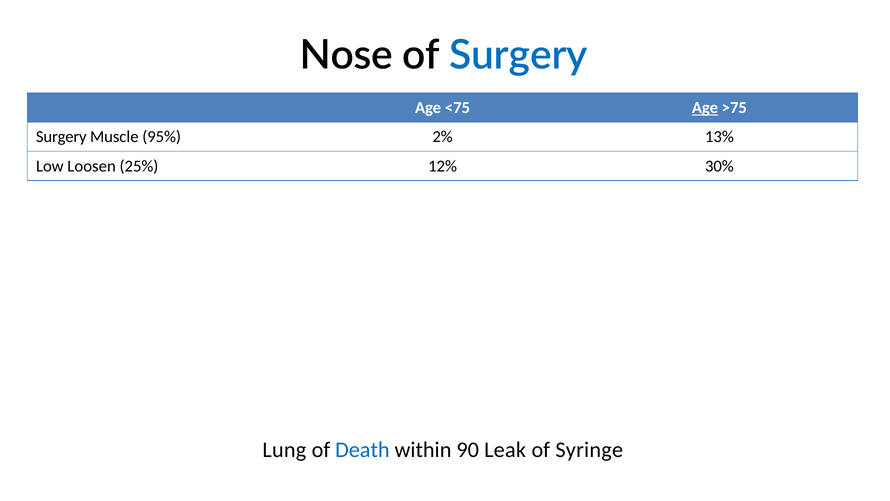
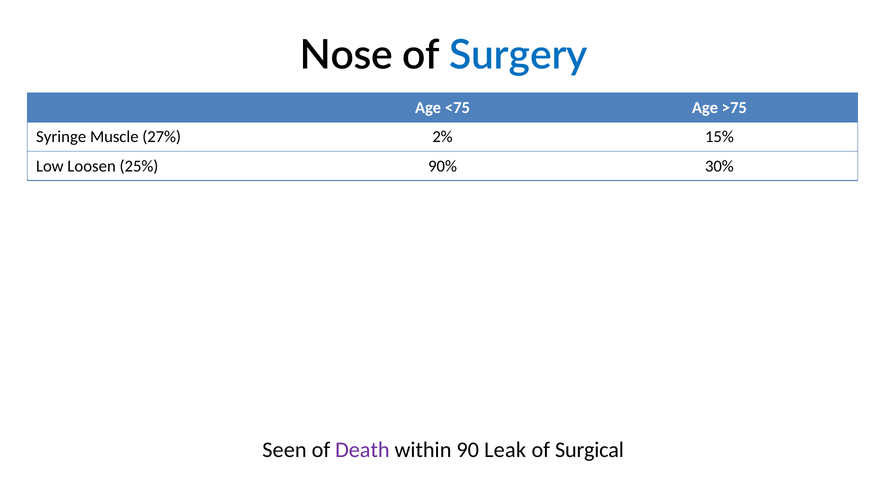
Age at (705, 108) underline: present -> none
Surgery at (61, 137): Surgery -> Syringe
95%: 95% -> 27%
13%: 13% -> 15%
12%: 12% -> 90%
Lung: Lung -> Seen
Death colour: blue -> purple
Syringe: Syringe -> Surgical
